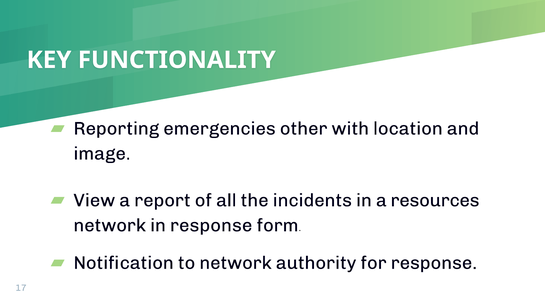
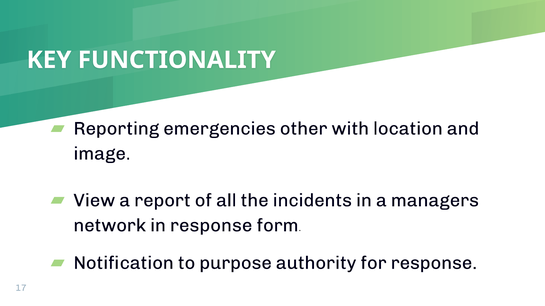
resources: resources -> managers
to network: network -> purpose
